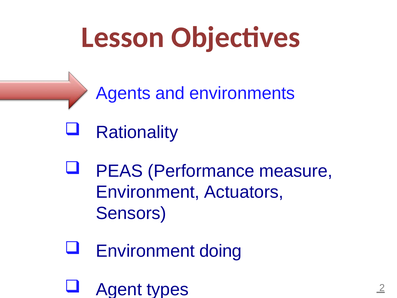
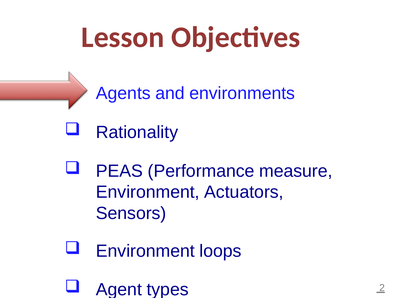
doing: doing -> loops
